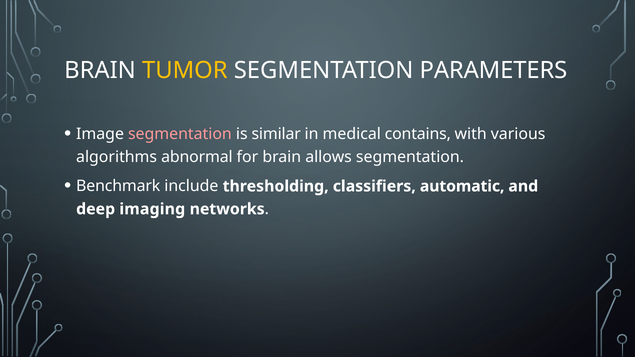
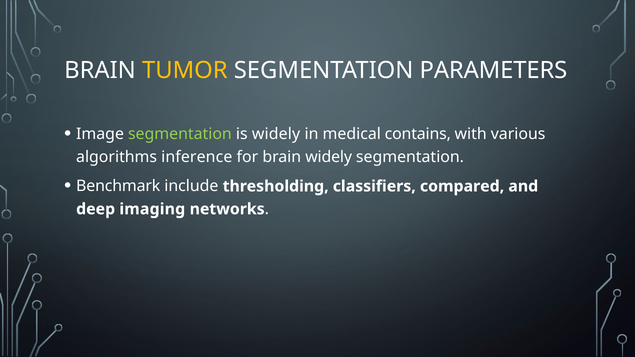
segmentation at (180, 134) colour: pink -> light green
is similar: similar -> widely
abnormal: abnormal -> inference
brain allows: allows -> widely
automatic: automatic -> compared
